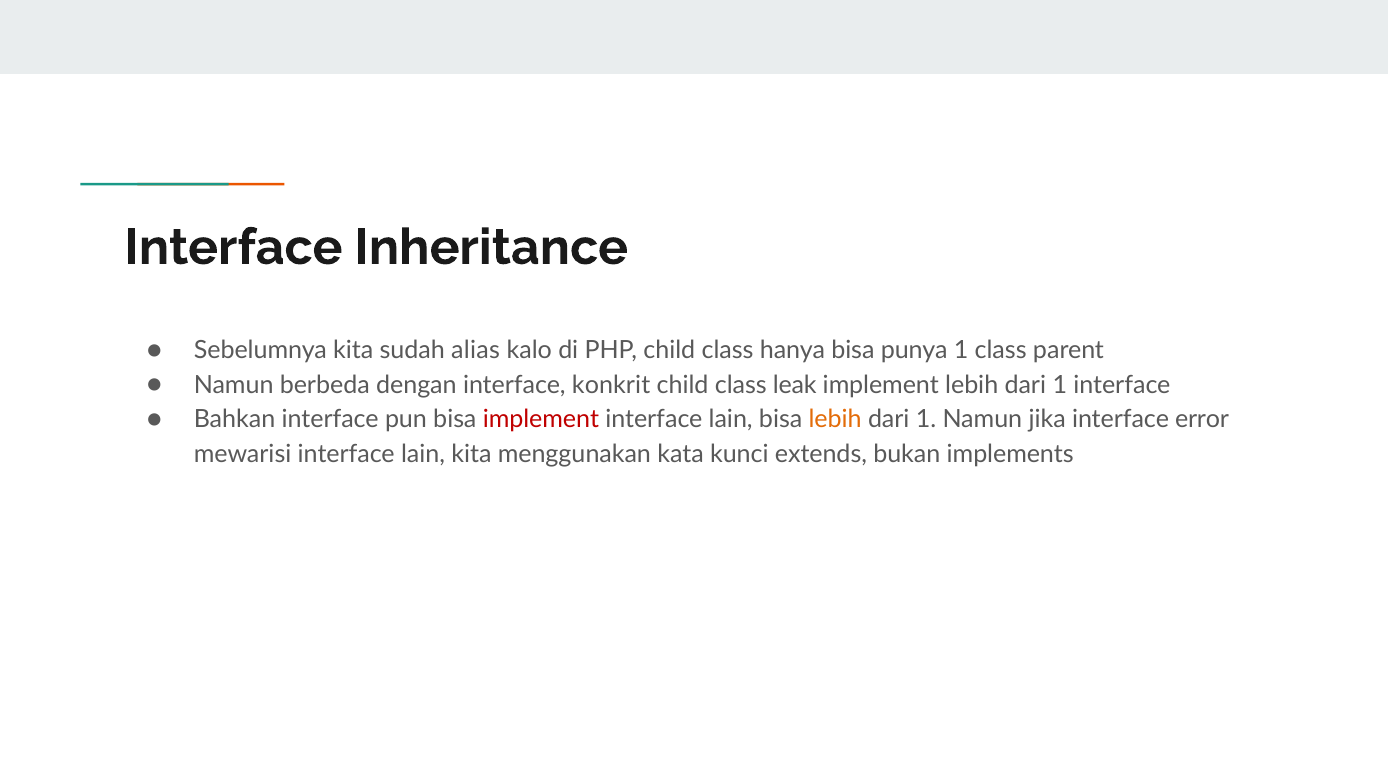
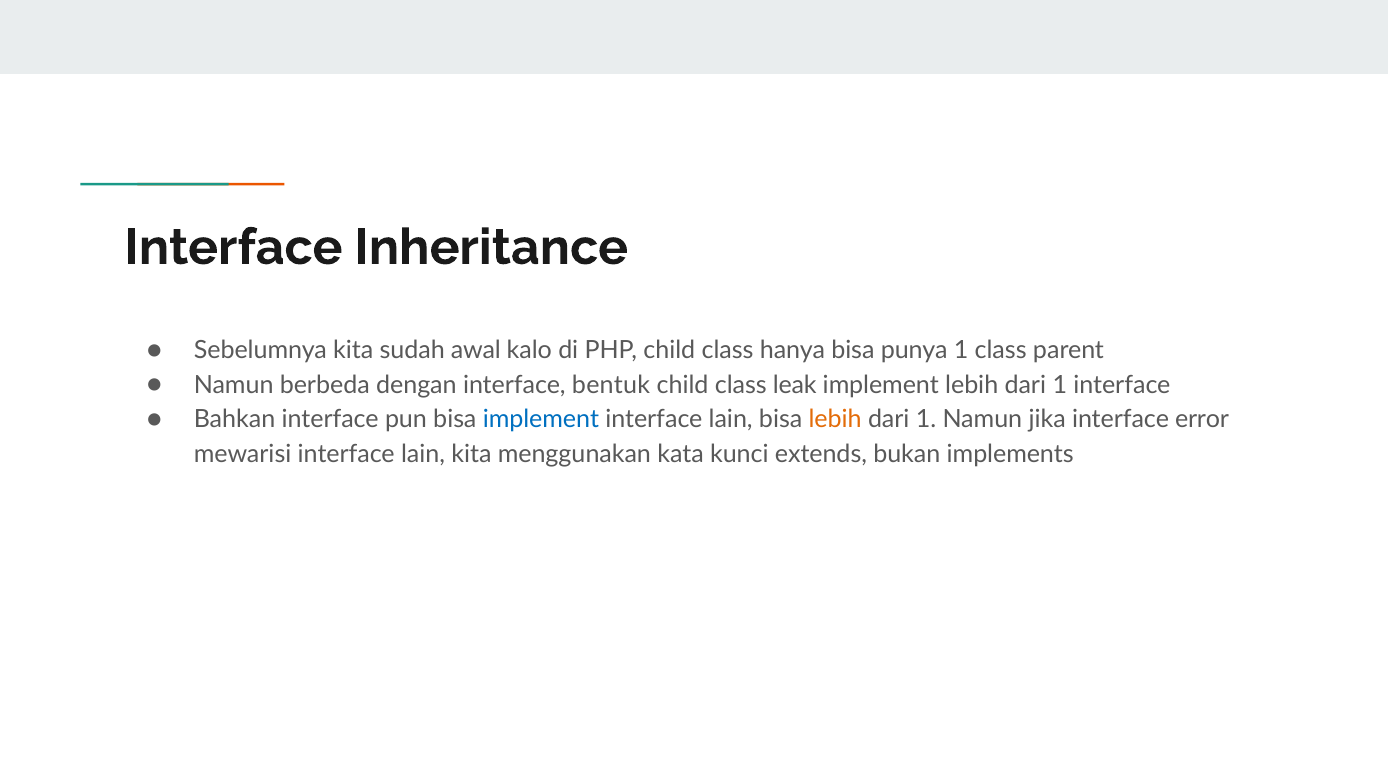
alias: alias -> awal
konkrit: konkrit -> bentuk
implement at (541, 420) colour: red -> blue
